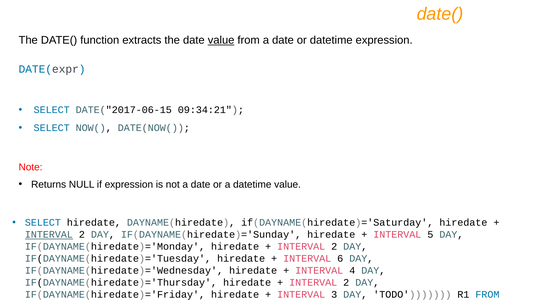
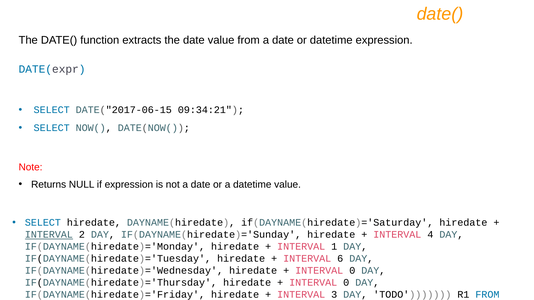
value at (221, 40) underline: present -> none
5: 5 -> 4
2 at (334, 247): 2 -> 1
4 at (352, 271): 4 -> 0
2 at (346, 283): 2 -> 0
